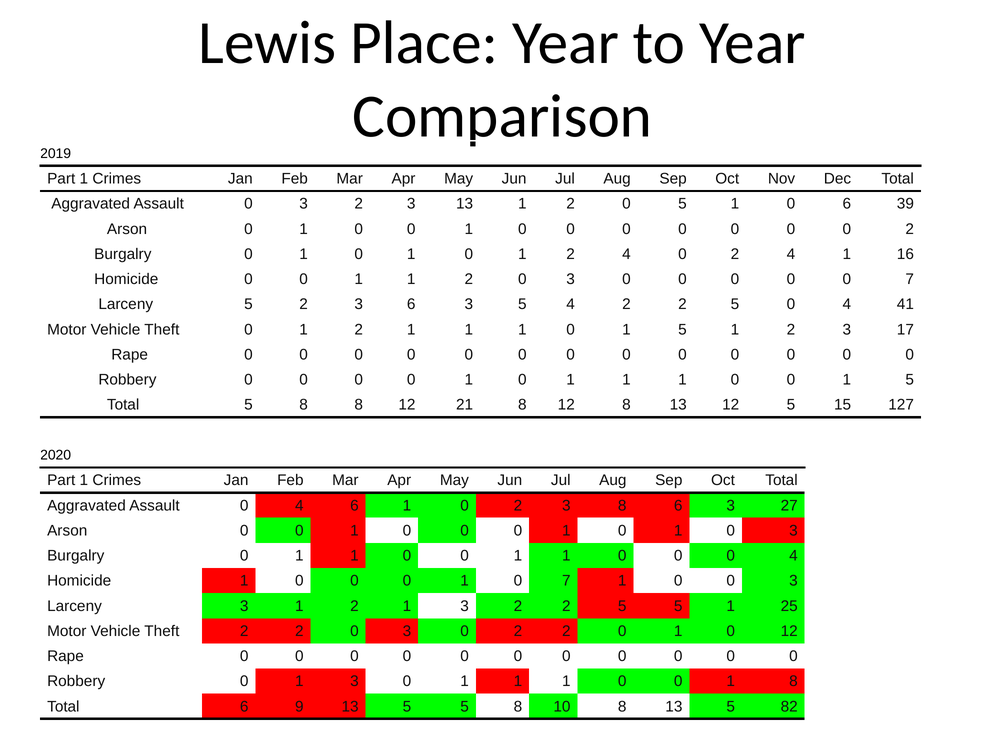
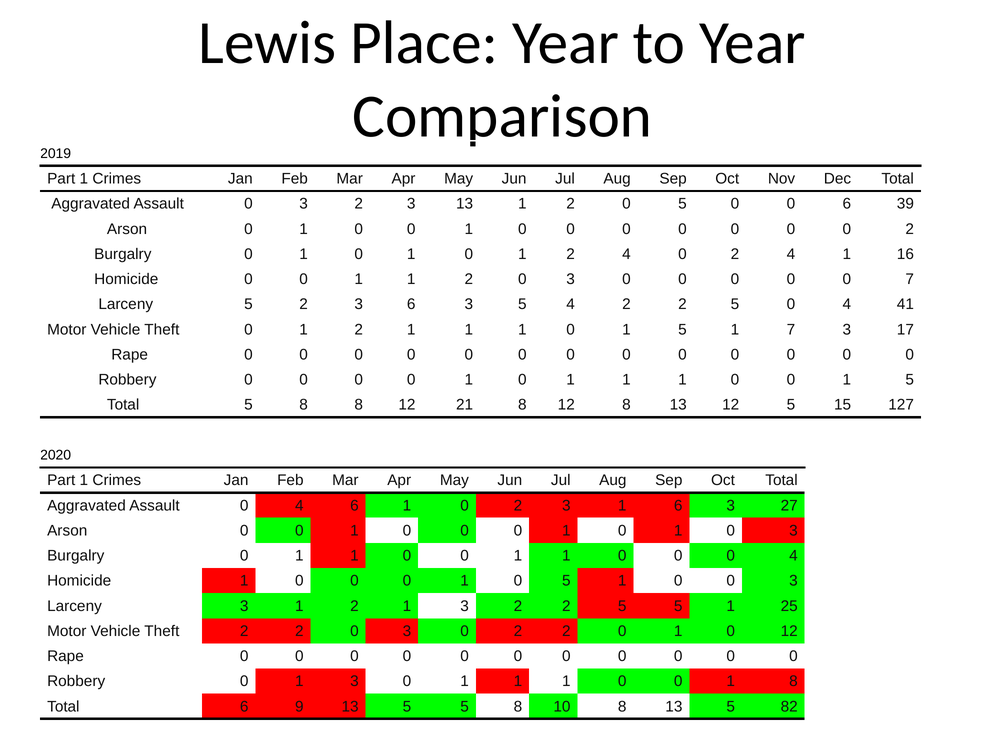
0 5 1: 1 -> 0
5 1 2: 2 -> 7
2 3 8: 8 -> 1
1 0 7: 7 -> 5
